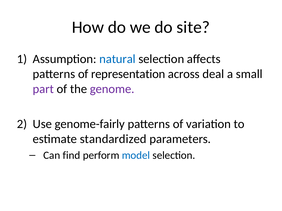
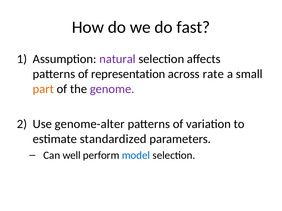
site: site -> fast
natural colour: blue -> purple
deal: deal -> rate
part colour: purple -> orange
genome-fairly: genome-fairly -> genome-alter
find: find -> well
